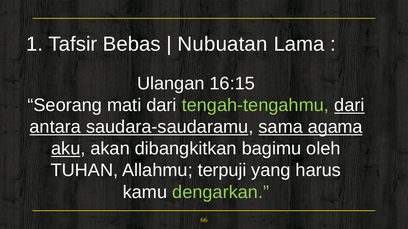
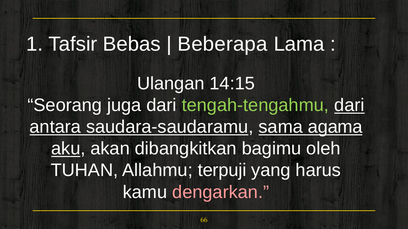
Nubuatan: Nubuatan -> Beberapa
16:15: 16:15 -> 14:15
mati: mati -> juga
dengarkan colour: light green -> pink
